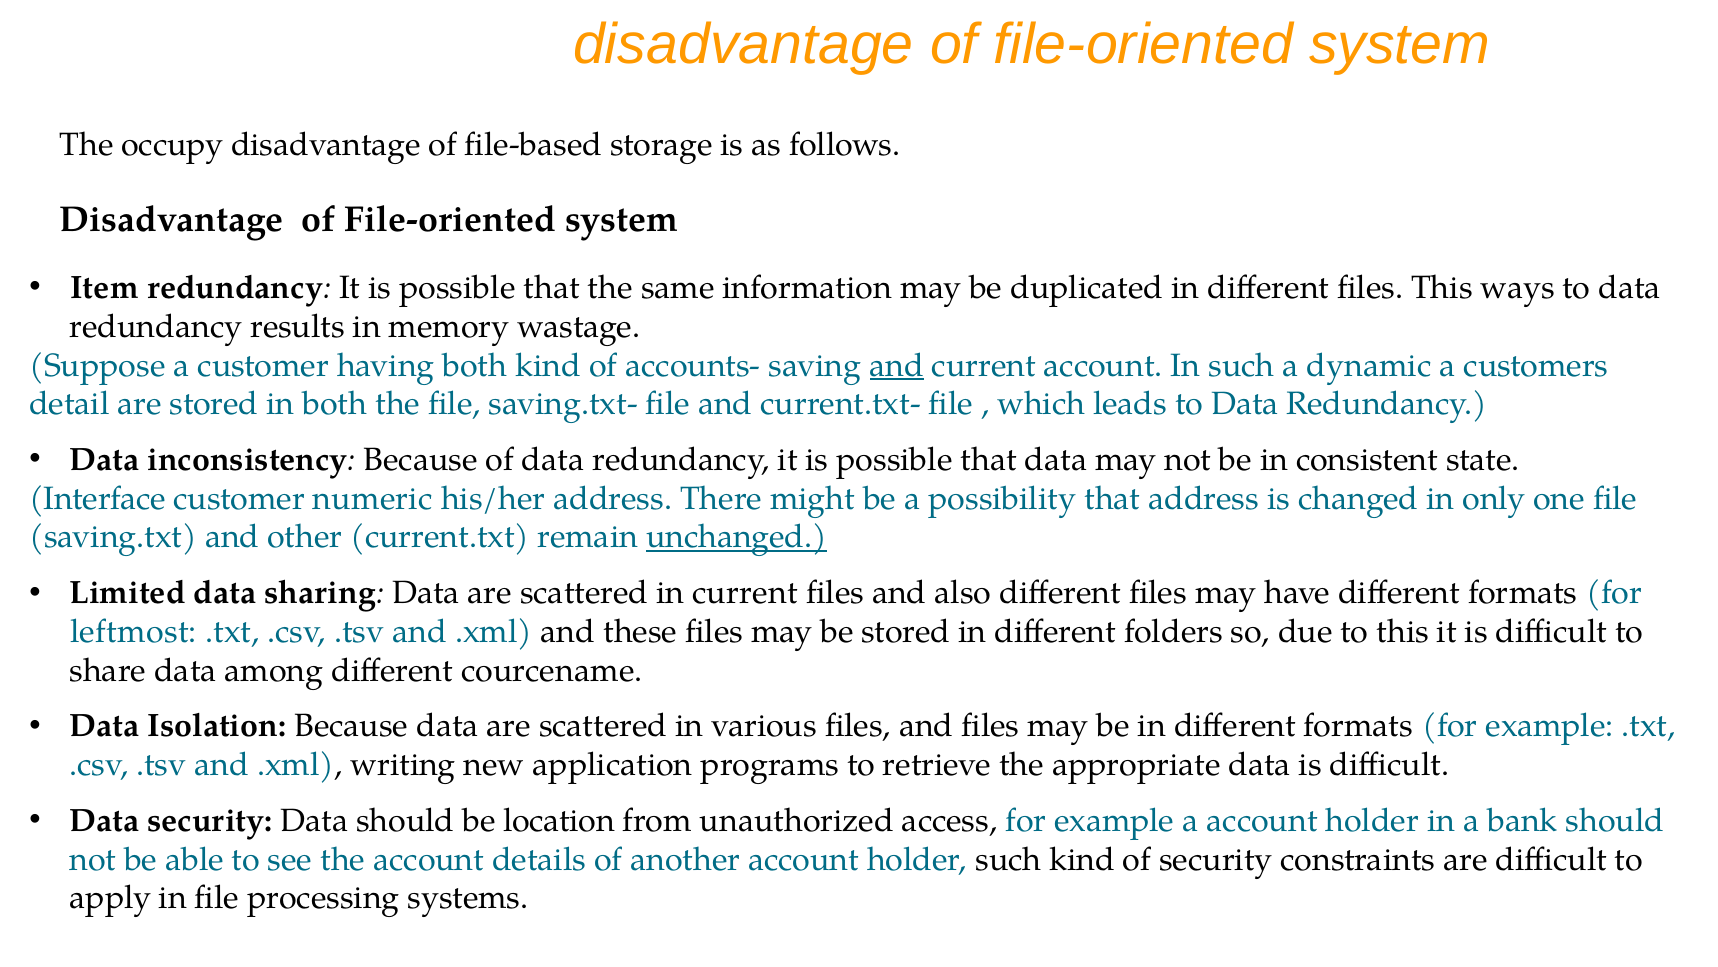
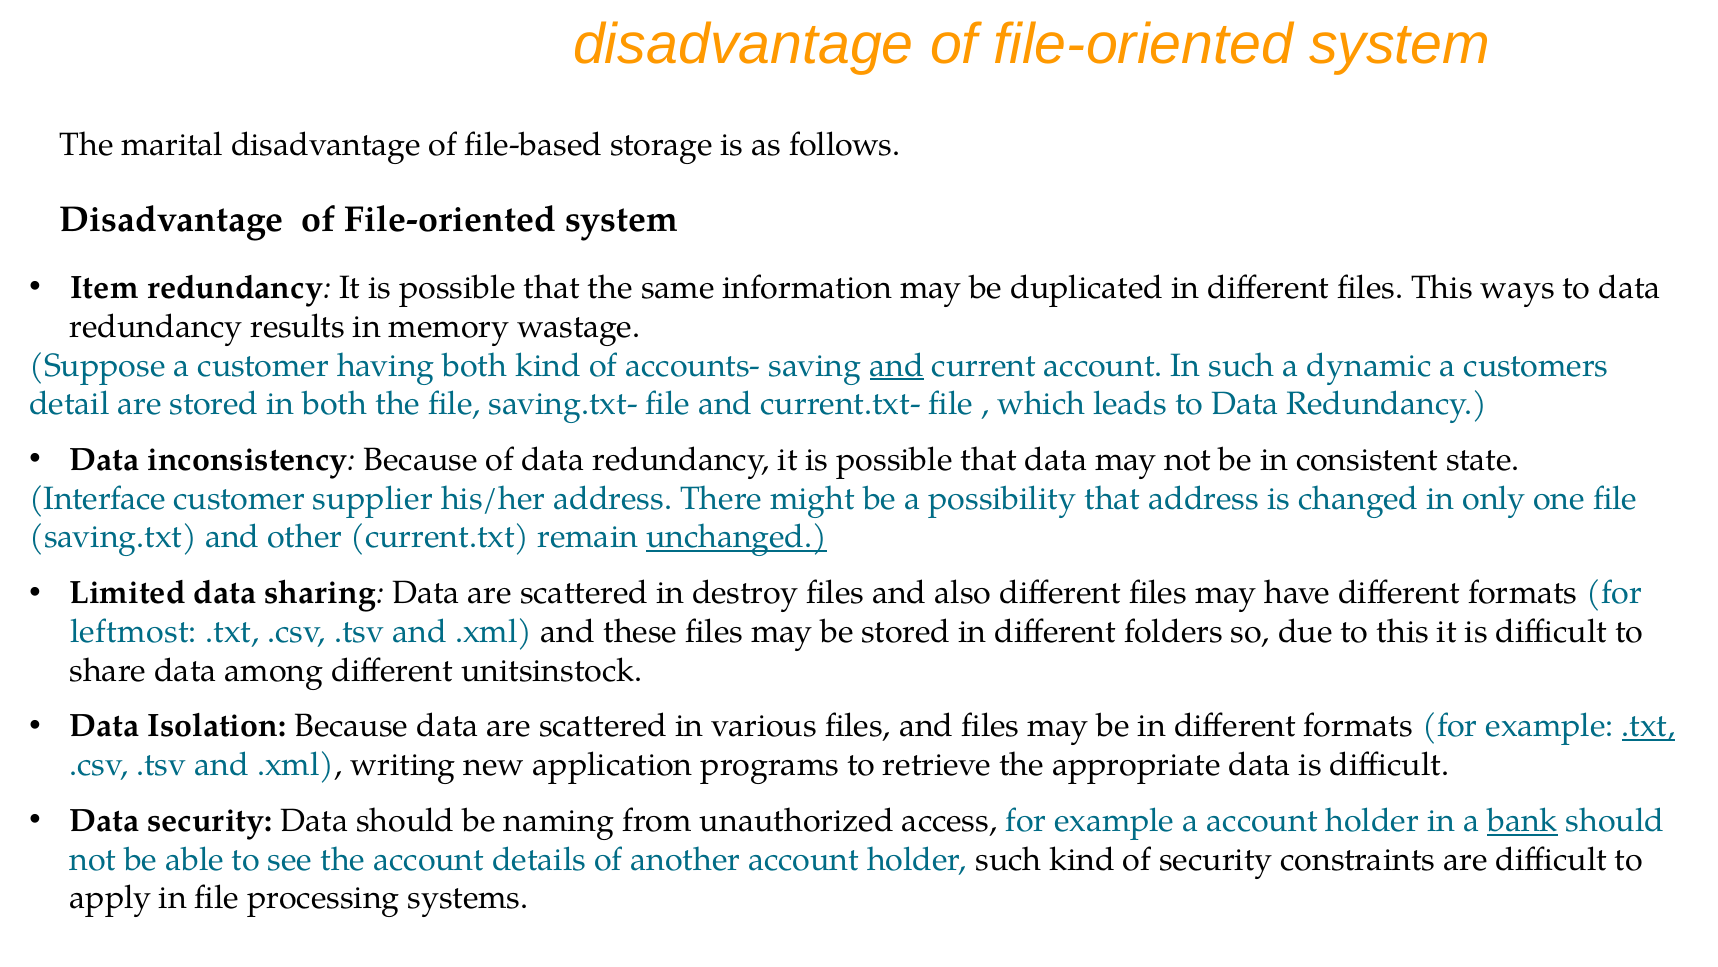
occupy: occupy -> marital
numeric: numeric -> supplier
in current: current -> destroy
courcename: courcename -> unitsinstock
.txt at (1649, 726) underline: none -> present
location: location -> naming
bank underline: none -> present
